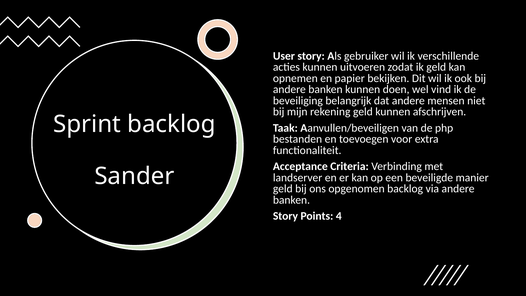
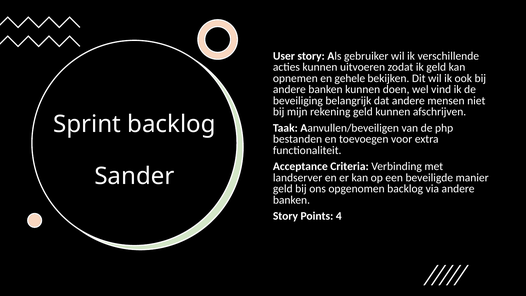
papier: papier -> gehele
